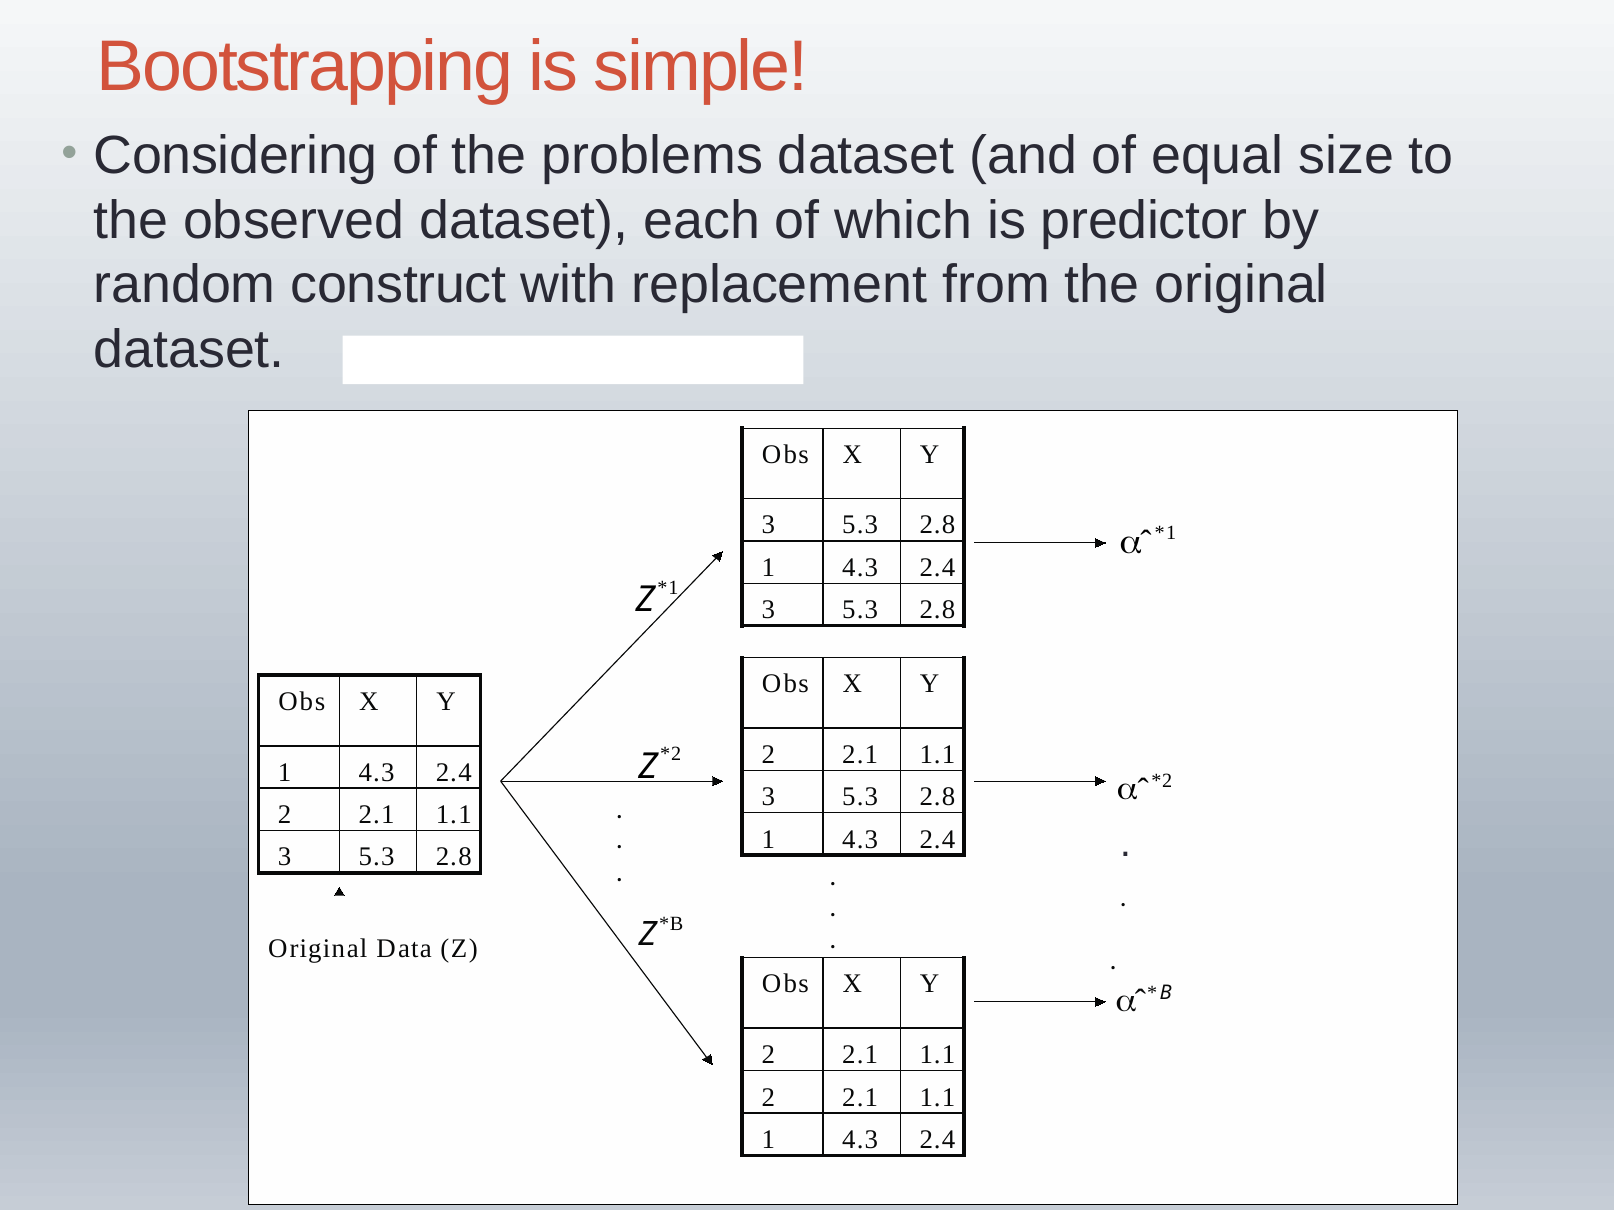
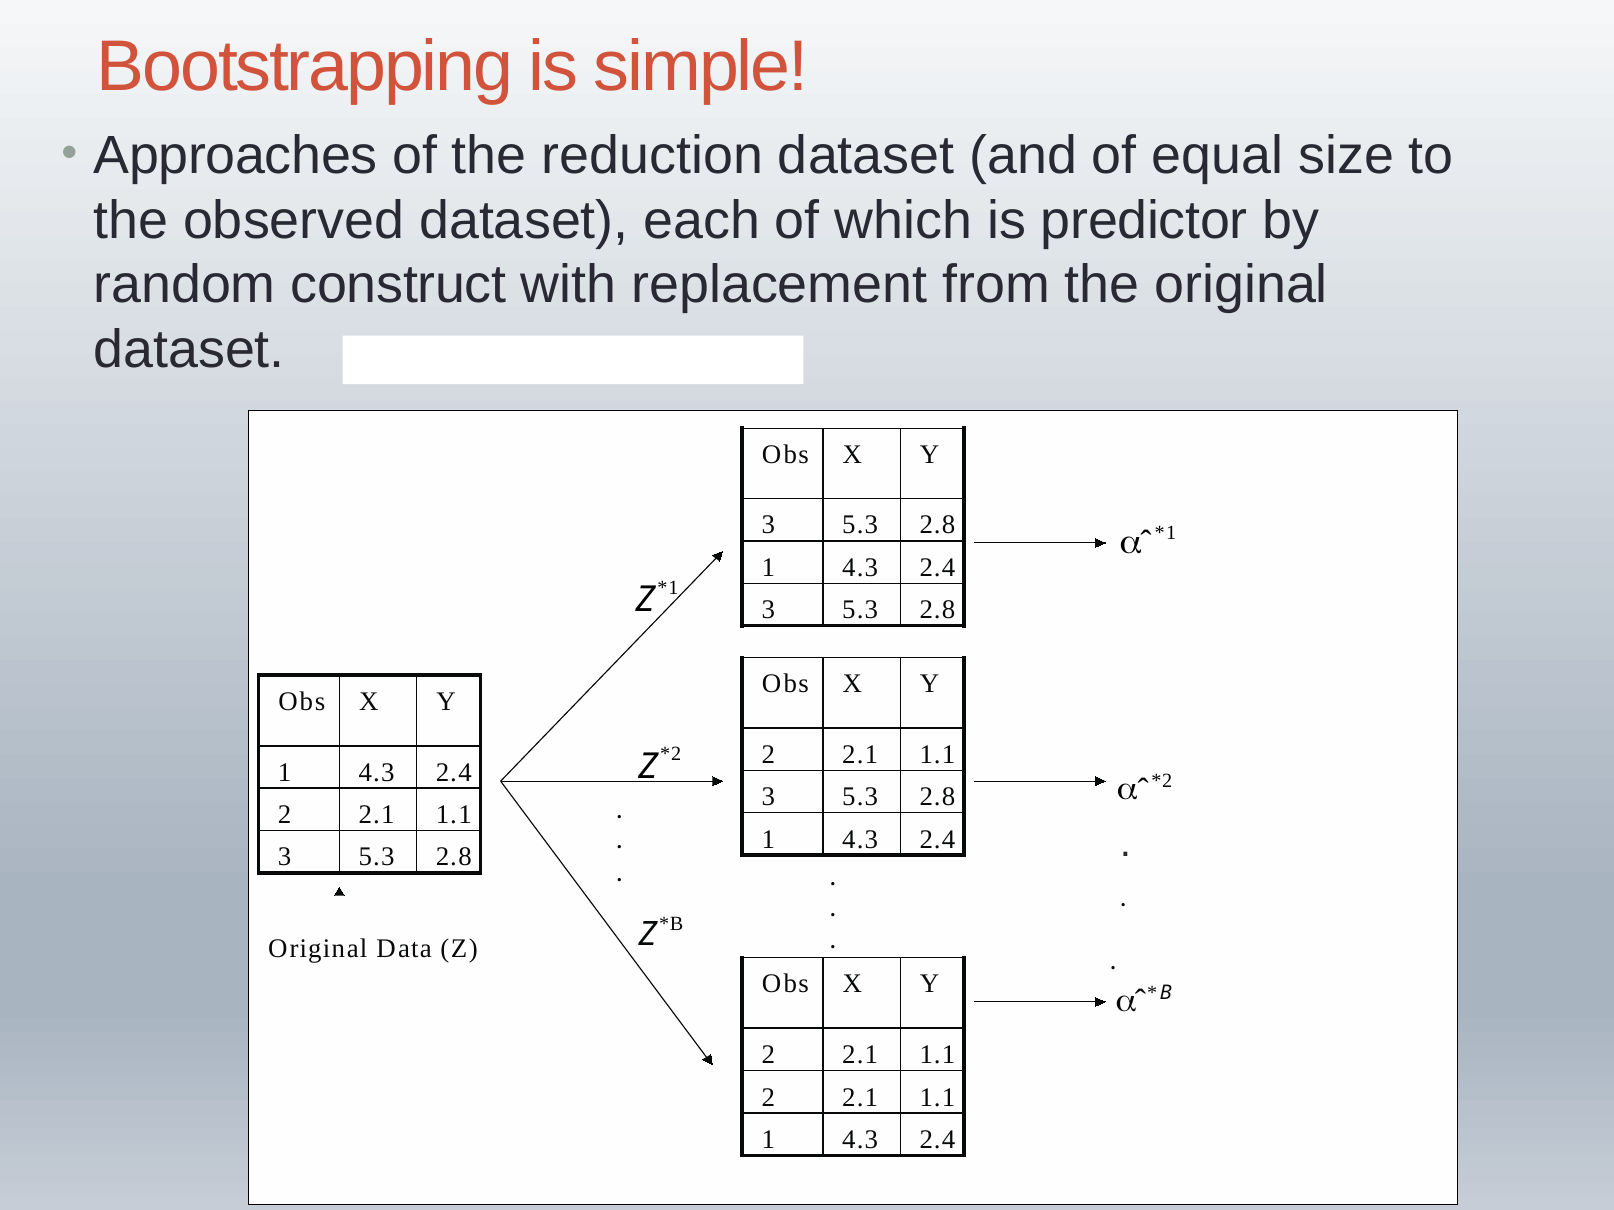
Considering: Considering -> Approaches
problems: problems -> reduction
